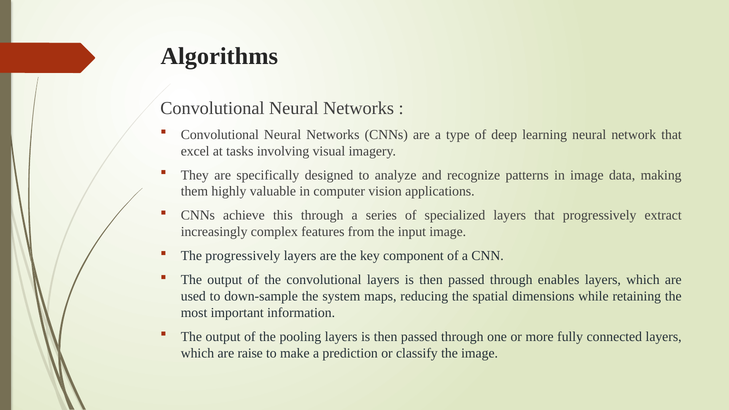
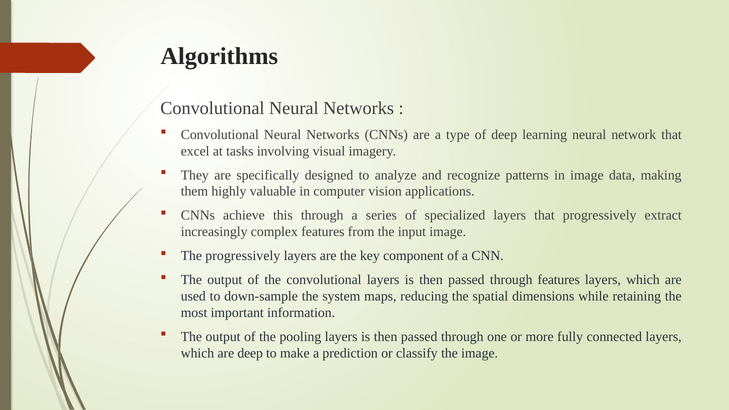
through enables: enables -> features
are raise: raise -> deep
